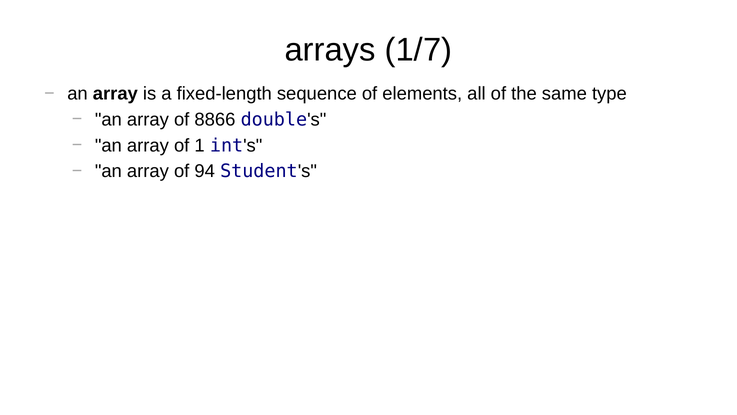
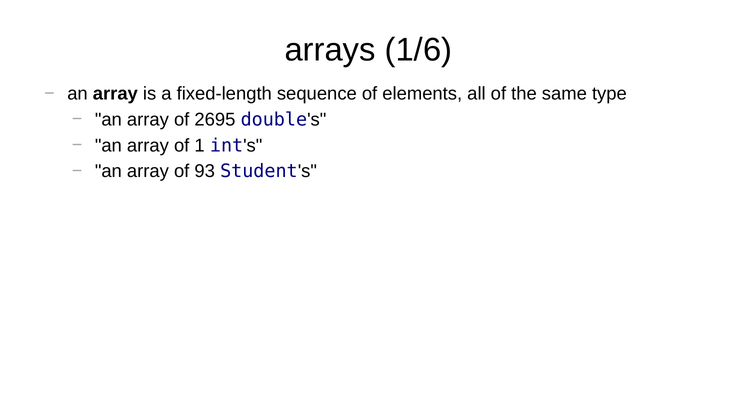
1/7: 1/7 -> 1/6
8866: 8866 -> 2695
94: 94 -> 93
